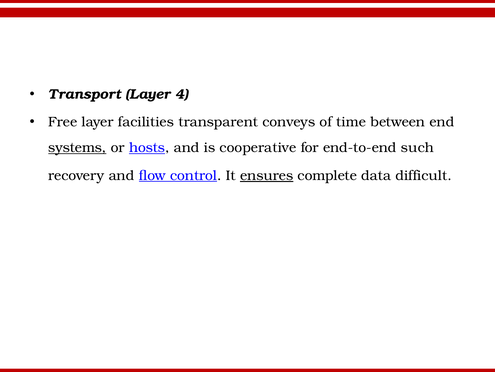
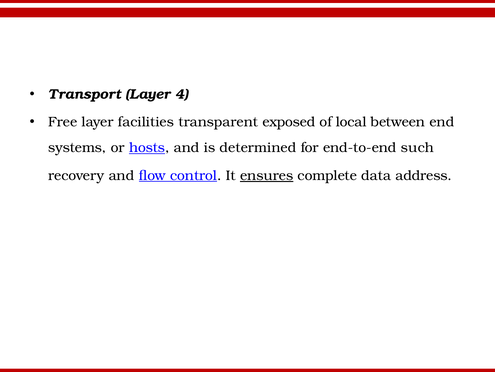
conveys: conveys -> exposed
time: time -> local
systems underline: present -> none
cooperative: cooperative -> determined
difficult: difficult -> address
